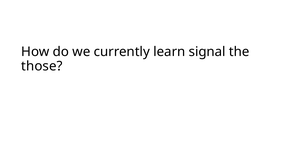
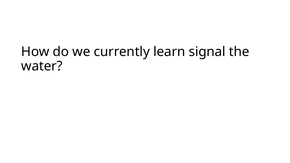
those: those -> water
